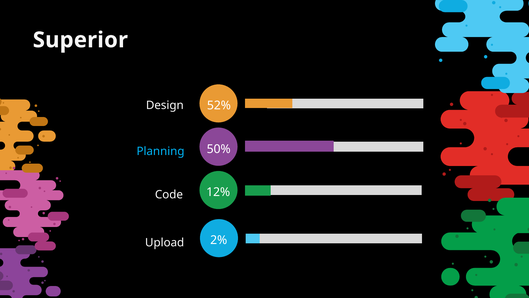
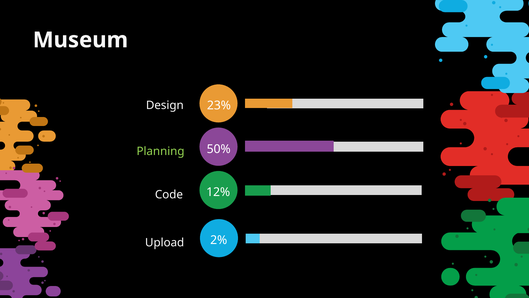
Superior: Superior -> Museum
52%: 52% -> 23%
Planning colour: light blue -> light green
